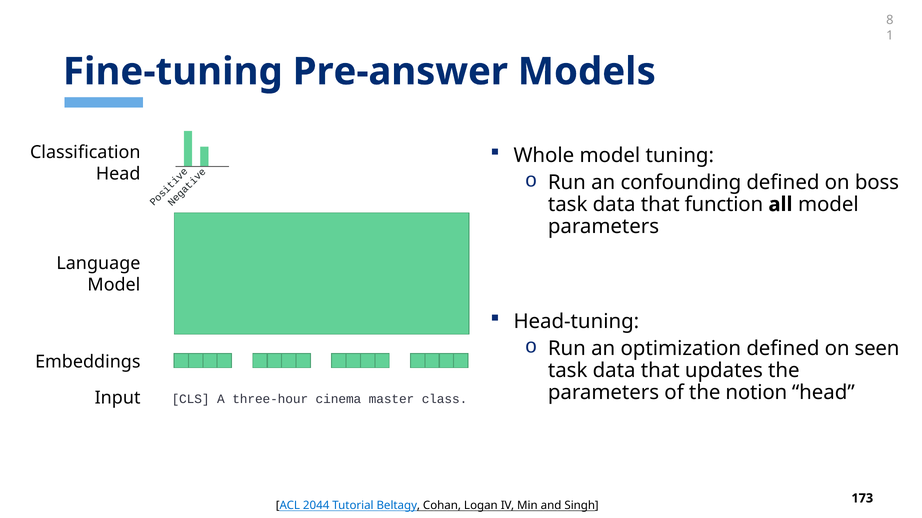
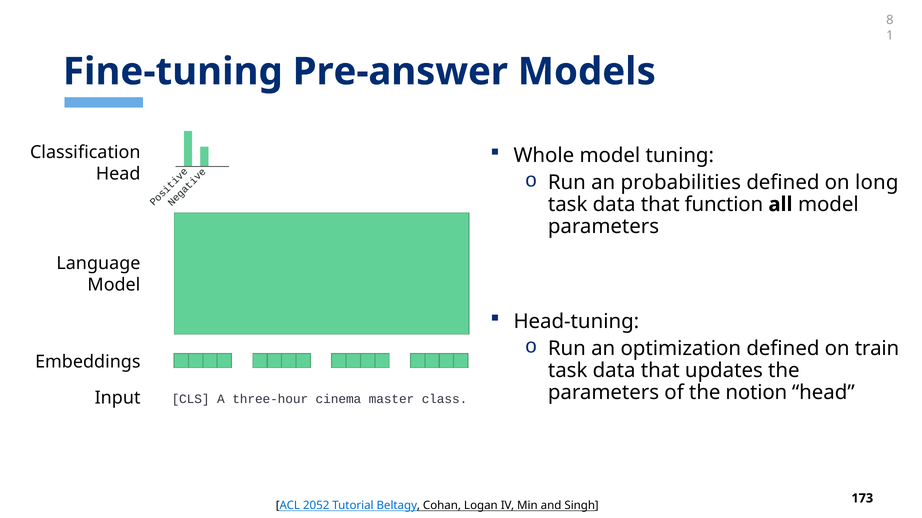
confounding: confounding -> probabilities
boss: boss -> long
seen: seen -> train
2044: 2044 -> 2052
